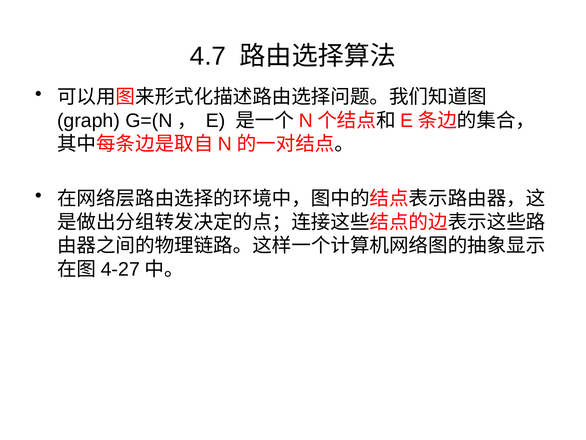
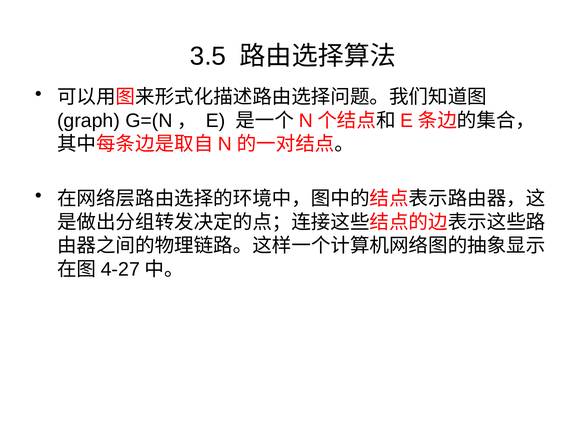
4.7: 4.7 -> 3.5
